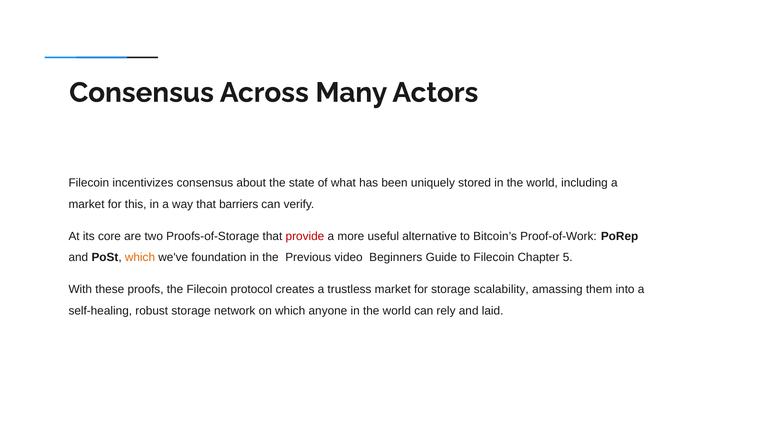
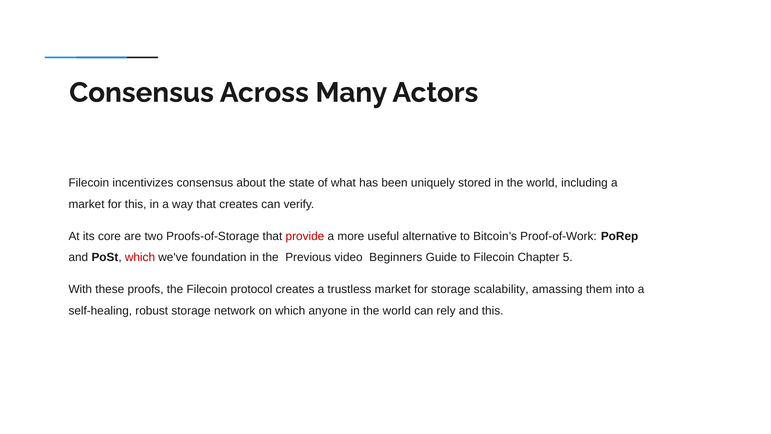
that barriers: barriers -> creates
which at (140, 257) colour: orange -> red
and laid: laid -> this
